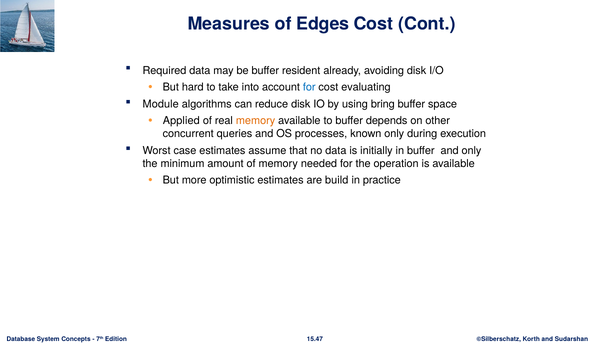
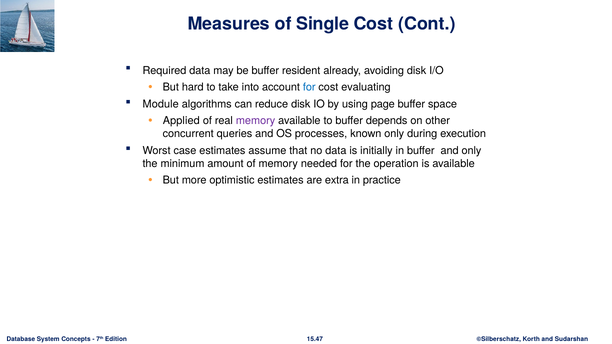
Edges: Edges -> Single
bring: bring -> page
memory at (256, 121) colour: orange -> purple
build: build -> extra
